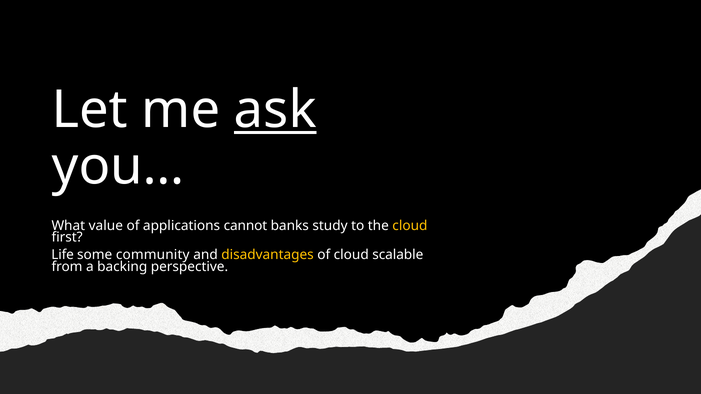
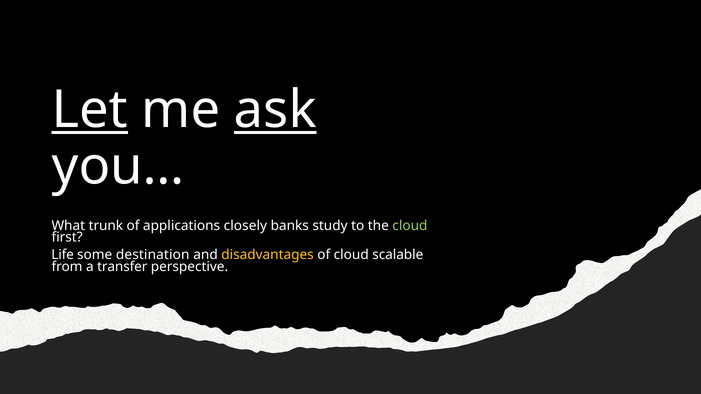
Let underline: none -> present
value: value -> trunk
cannot: cannot -> closely
cloud at (410, 226) colour: yellow -> light green
community: community -> destination
backing: backing -> transfer
